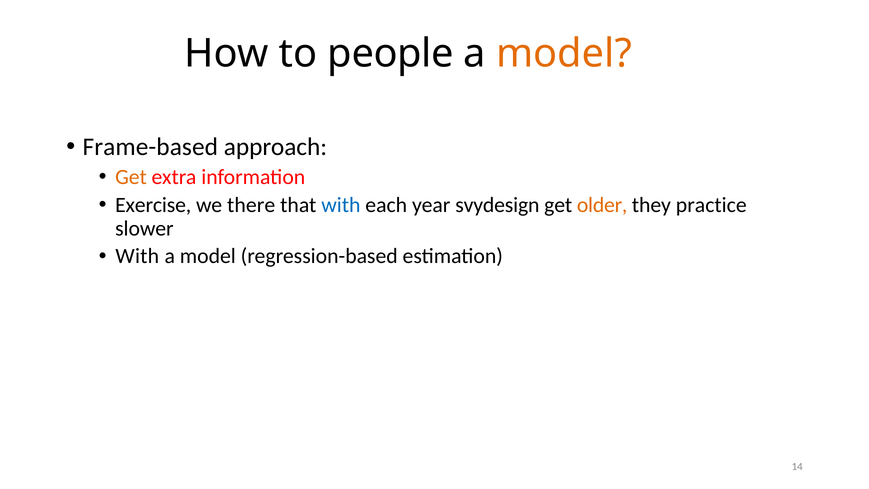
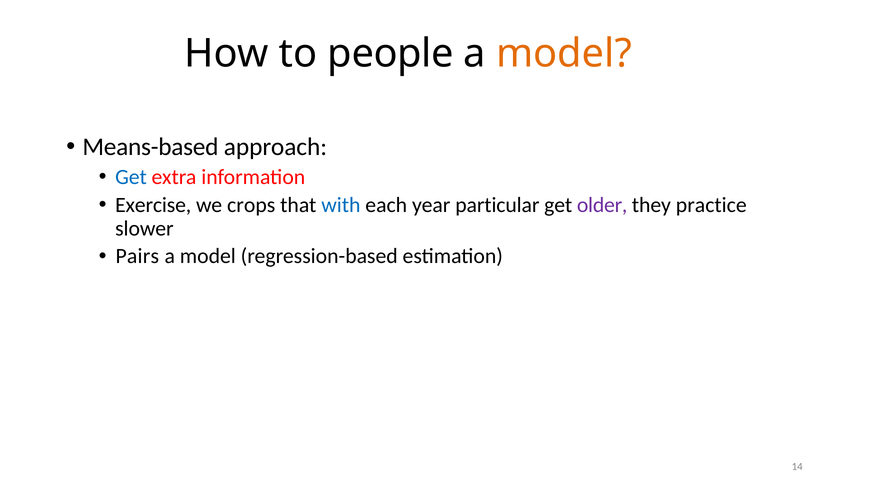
Frame-based: Frame-based -> Means-based
Get at (131, 177) colour: orange -> blue
there: there -> crops
svydesign: svydesign -> particular
older colour: orange -> purple
With at (137, 256): With -> Pairs
